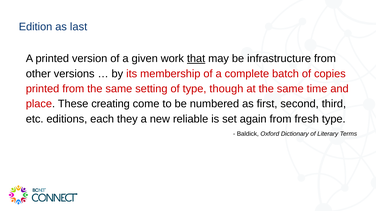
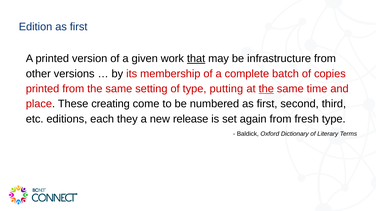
Edition as last: last -> first
though: though -> putting
the at (266, 89) underline: none -> present
reliable: reliable -> release
